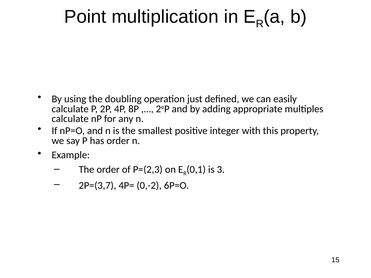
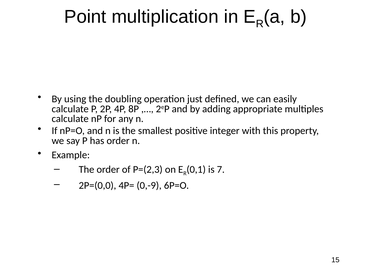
3: 3 -> 7
2P=(3,7: 2P=(3,7 -> 2P=(0,0
0,-2: 0,-2 -> 0,-9
